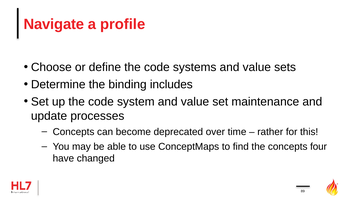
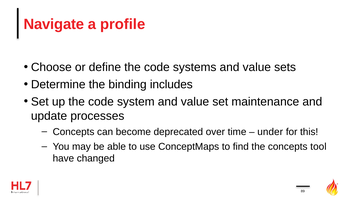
rather: rather -> under
four: four -> tool
